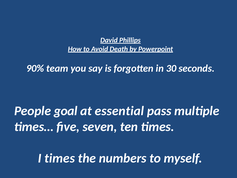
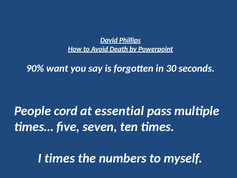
team: team -> want
goal: goal -> cord
